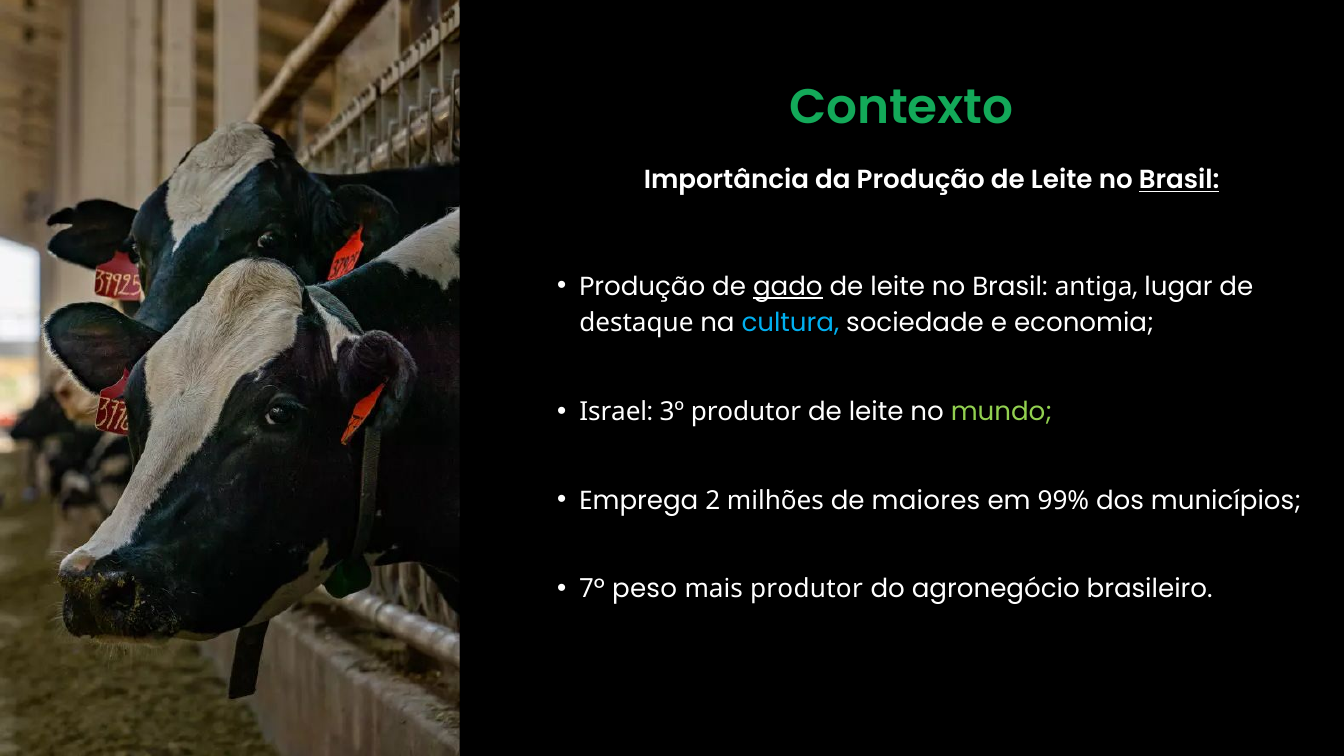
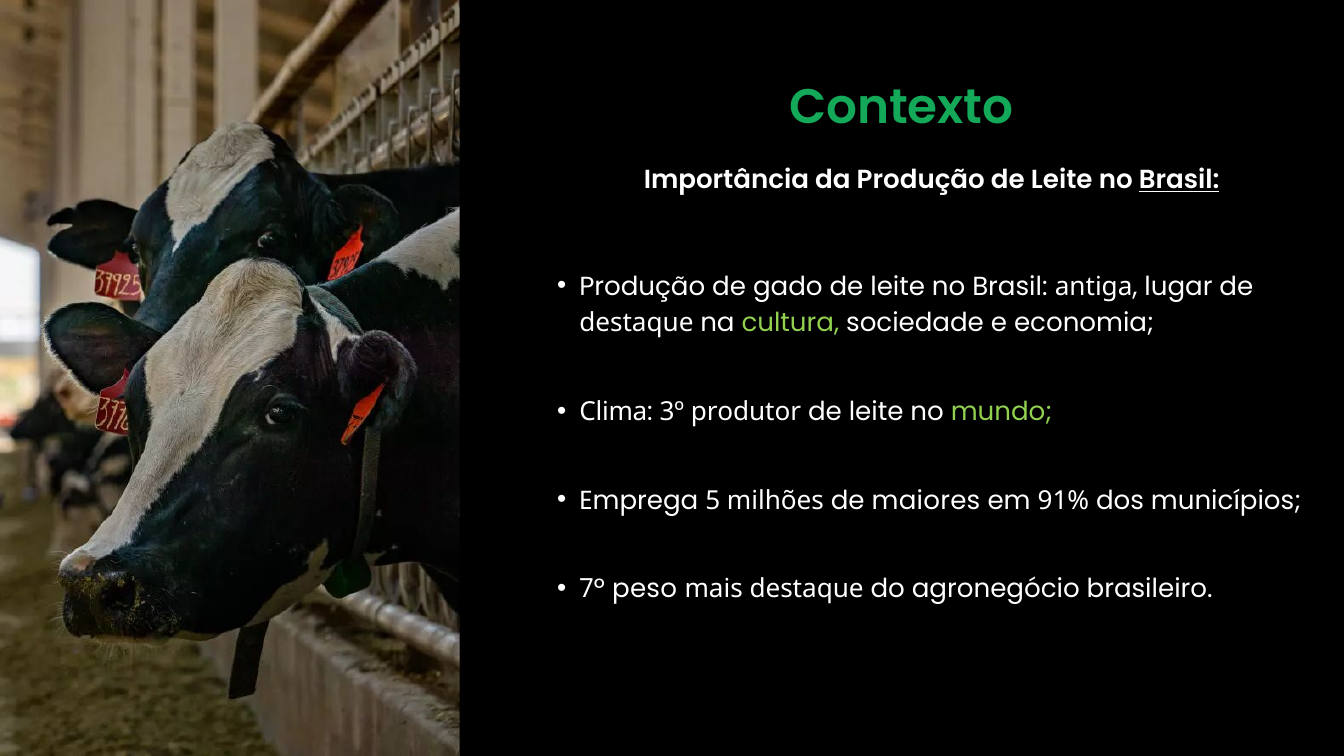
gado underline: present -> none
cultura colour: light blue -> light green
Israel: Israel -> Clima
2: 2 -> 5
99%: 99% -> 91%
mais produtor: produtor -> destaque
